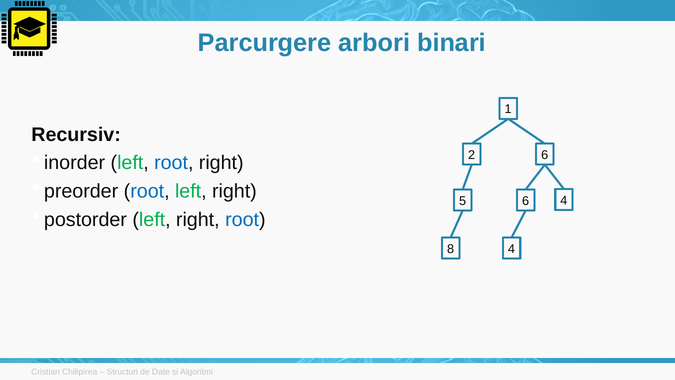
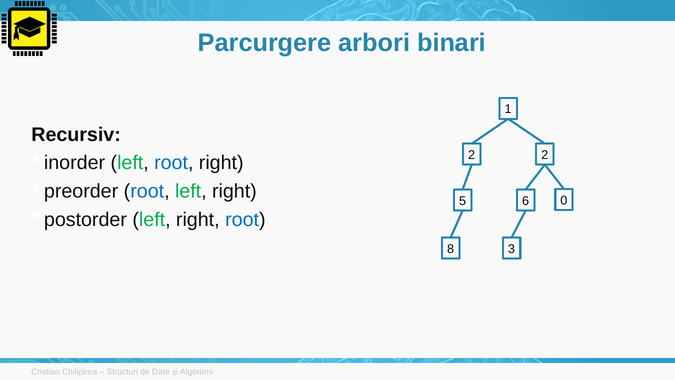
2 6: 6 -> 2
6 4: 4 -> 0
8 4: 4 -> 3
